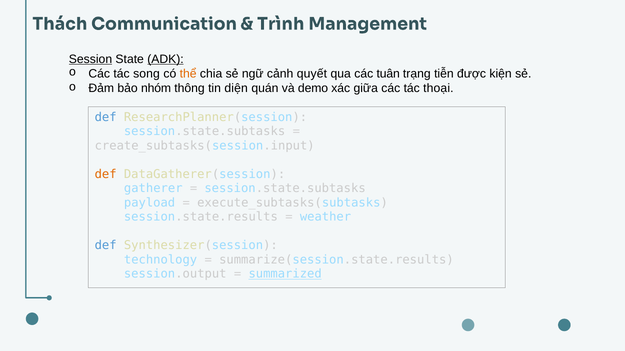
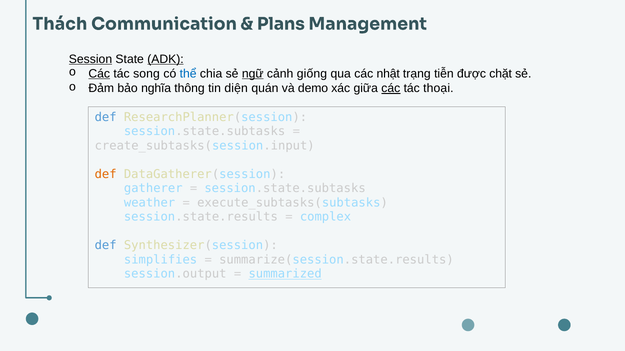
Trình: Trình -> Plans
Các at (99, 74) underline: none -> present
thể colour: orange -> blue
ngữ underline: none -> present
quyết: quyết -> giống
tuân: tuân -> nhật
kiện: kiện -> chặt
nhóm: nhóm -> nghĩa
các at (391, 88) underline: none -> present
payload: payload -> weather
weather: weather -> complex
technology: technology -> simplifies
